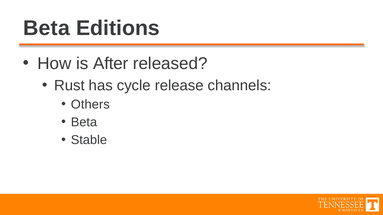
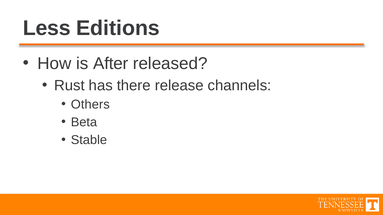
Beta at (46, 28): Beta -> Less
cycle: cycle -> there
